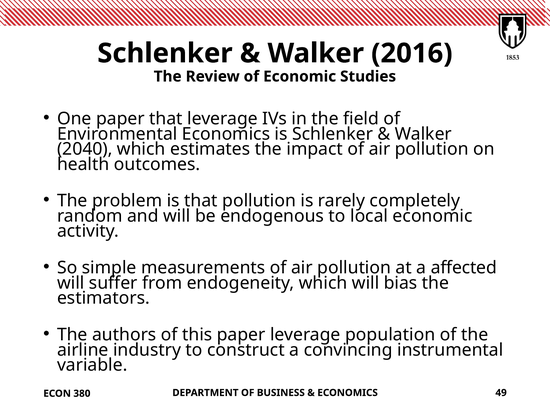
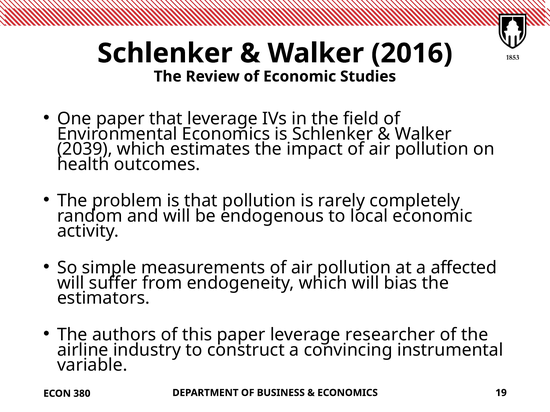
2040: 2040 -> 2039
population: population -> researcher
49: 49 -> 19
